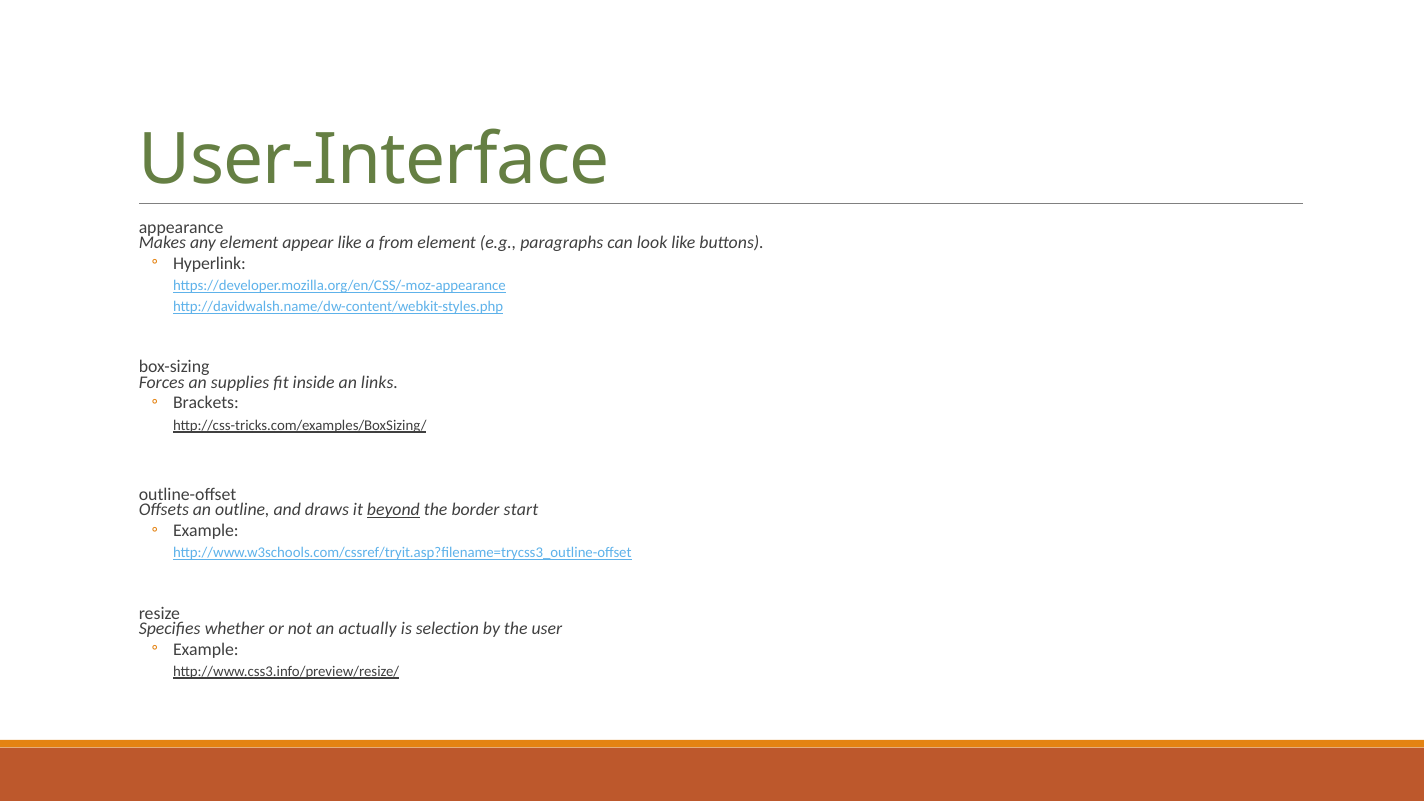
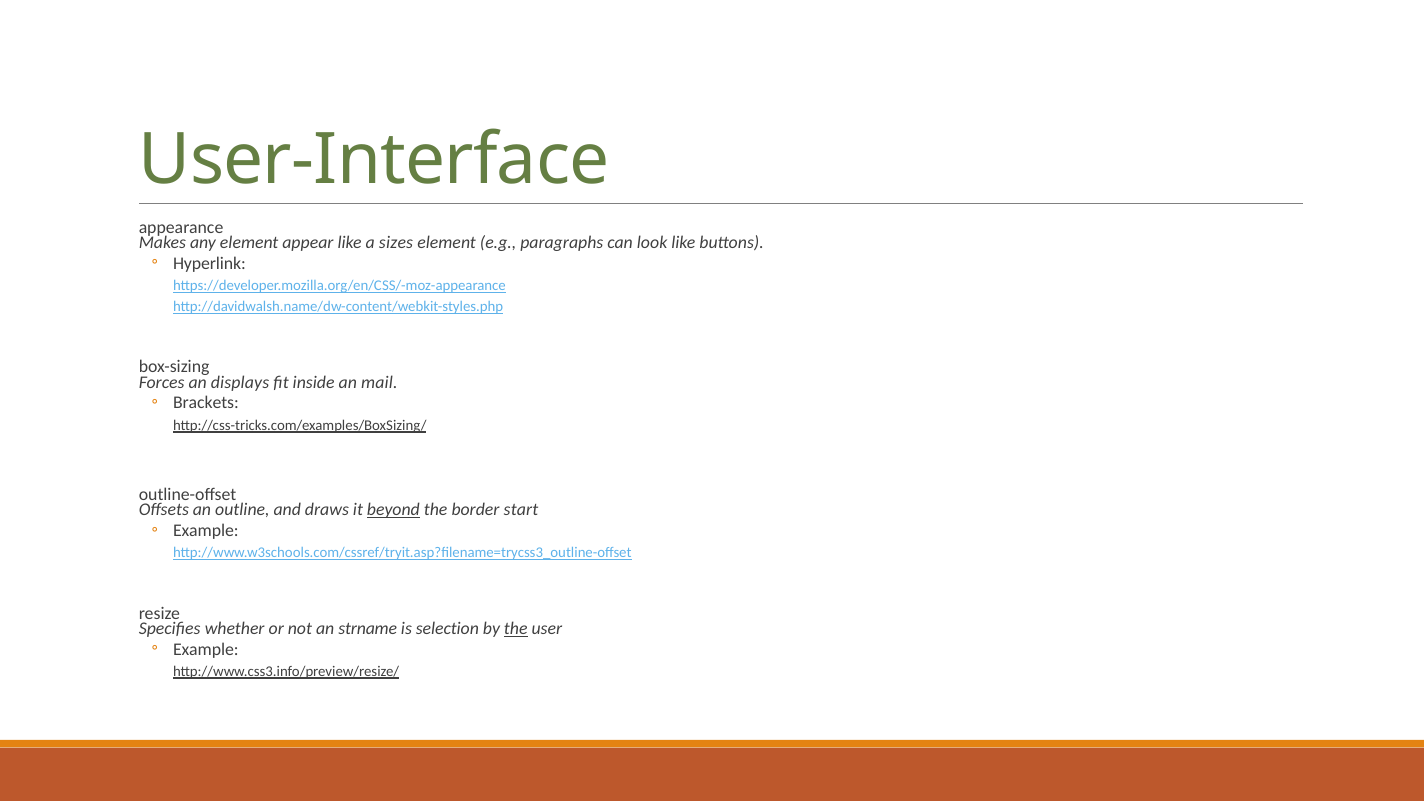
from: from -> sizes
supplies: supplies -> displays
links: links -> mail
actually: actually -> strname
the at (516, 629) underline: none -> present
